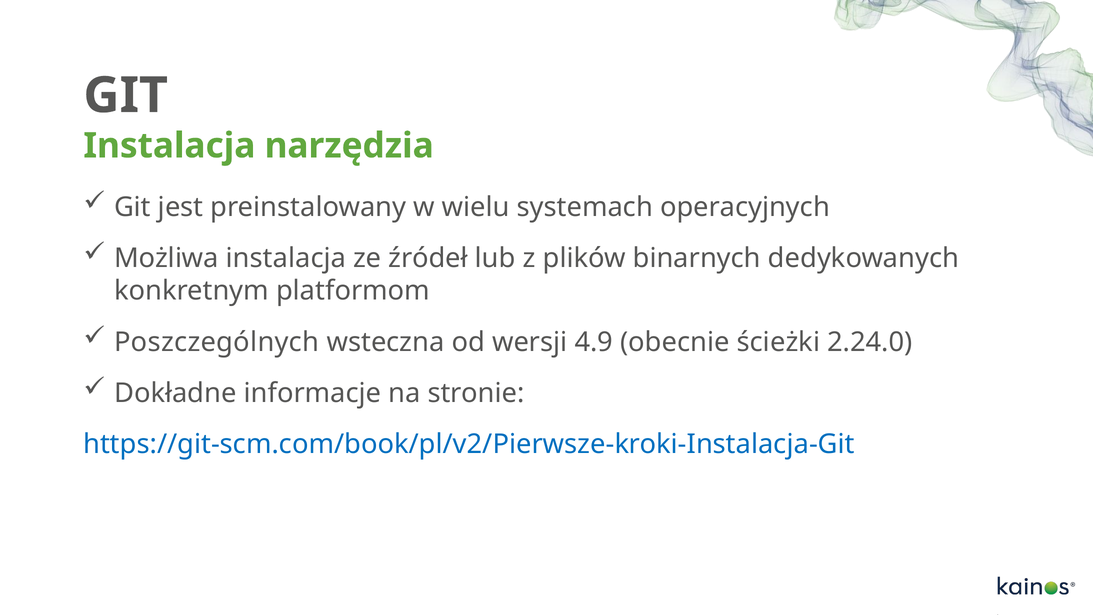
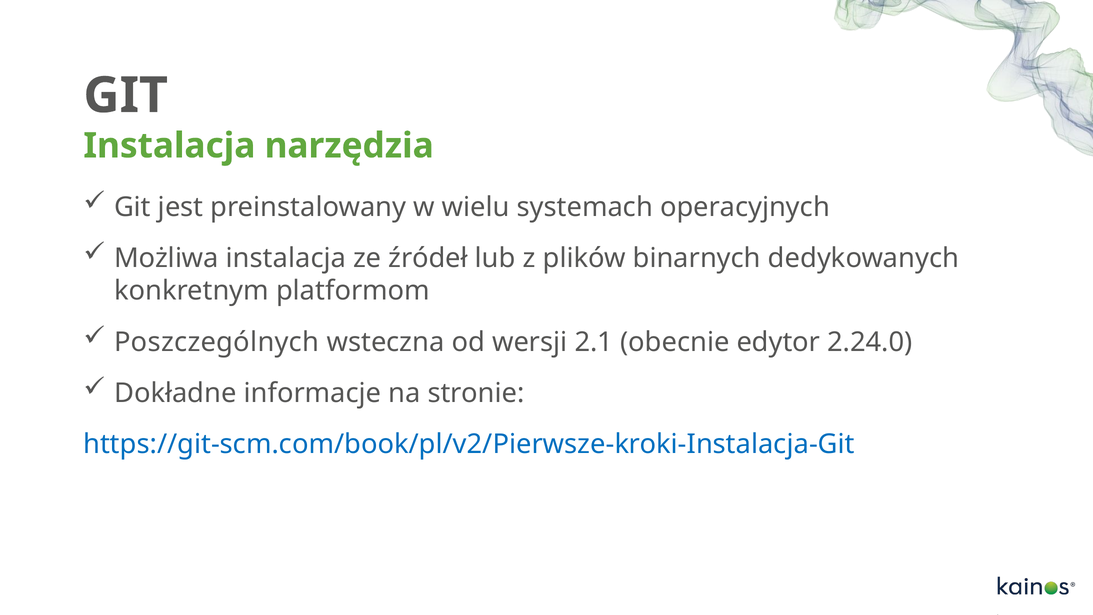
4.9: 4.9 -> 2.1
ścieżki: ścieżki -> edytor
